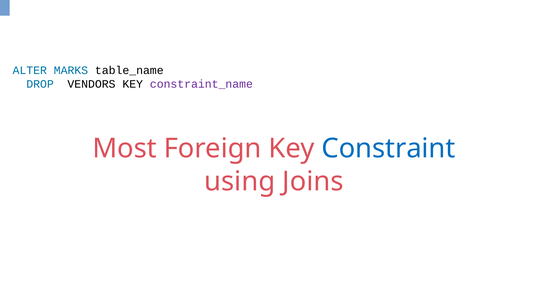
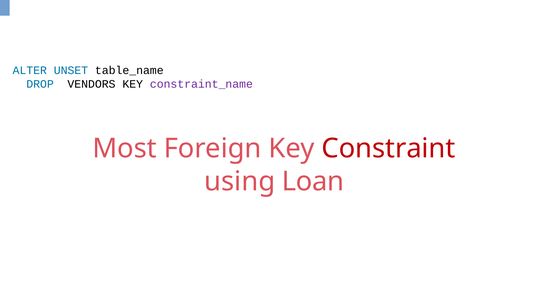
MARKS: MARKS -> UNSET
Constraint colour: blue -> red
Joins: Joins -> Loan
